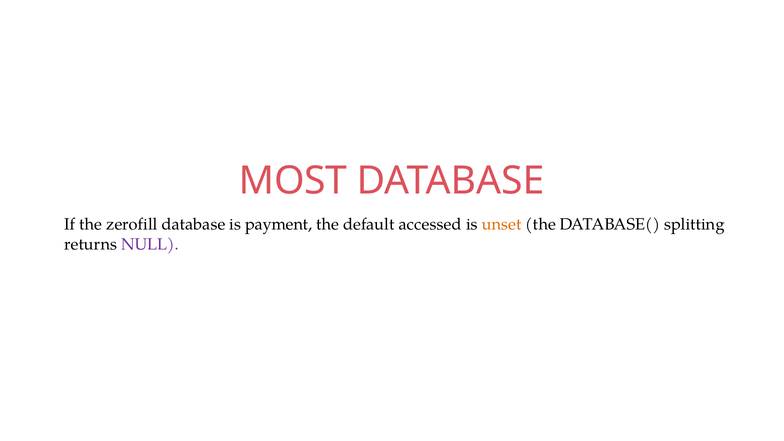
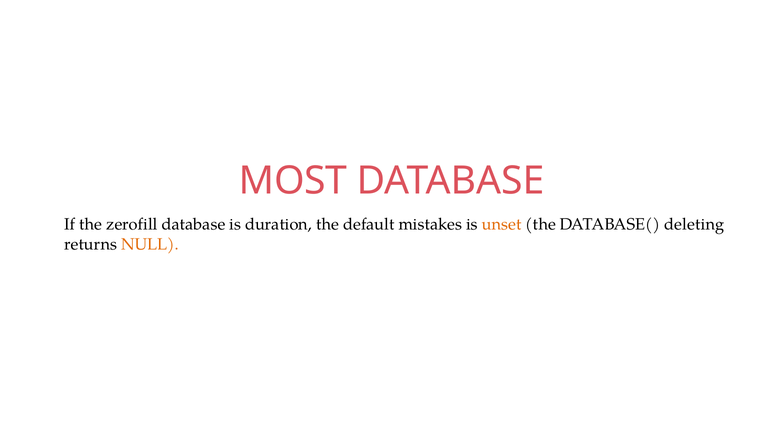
payment: payment -> duration
accessed: accessed -> mistakes
splitting: splitting -> deleting
NULL colour: purple -> orange
